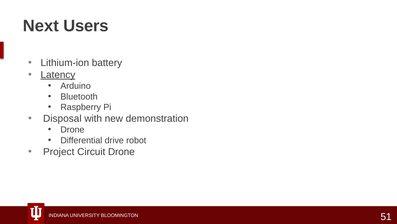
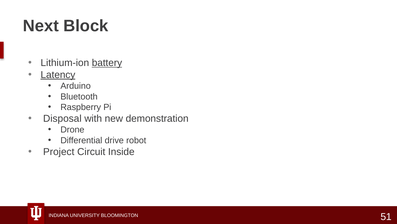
Users: Users -> Block
battery underline: none -> present
Circuit Drone: Drone -> Inside
